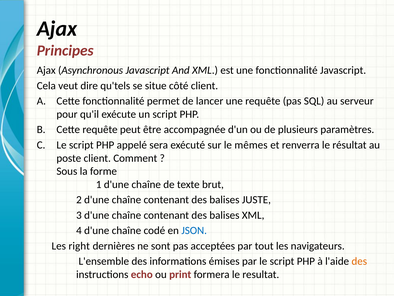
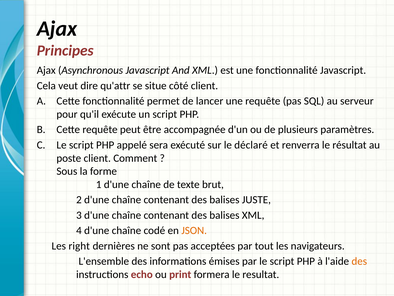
qu'tels: qu'tels -> qu'attr
mêmes: mêmes -> déclaré
JSON colour: blue -> orange
